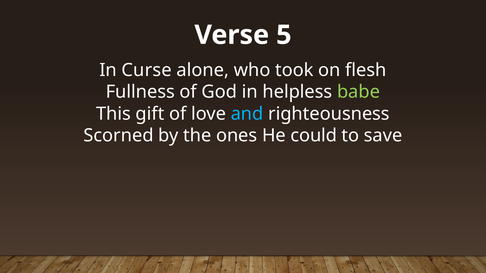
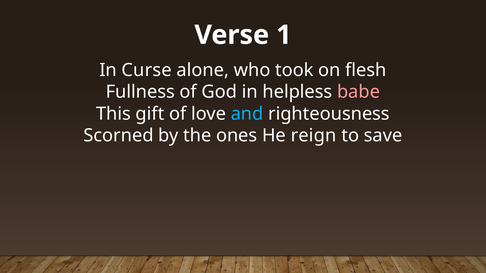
5: 5 -> 1
babe colour: light green -> pink
could: could -> reign
